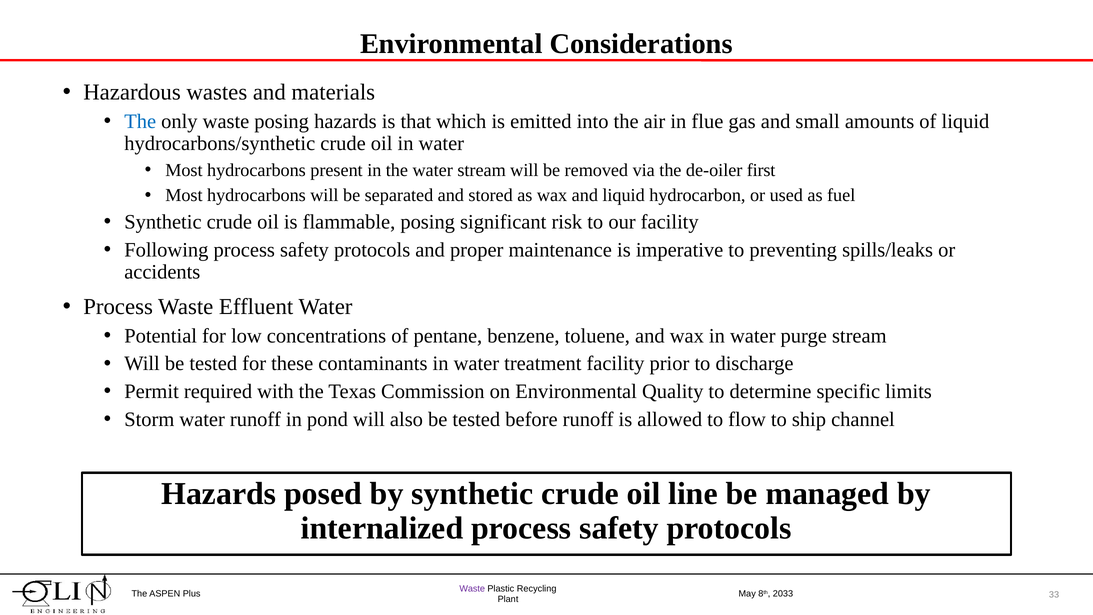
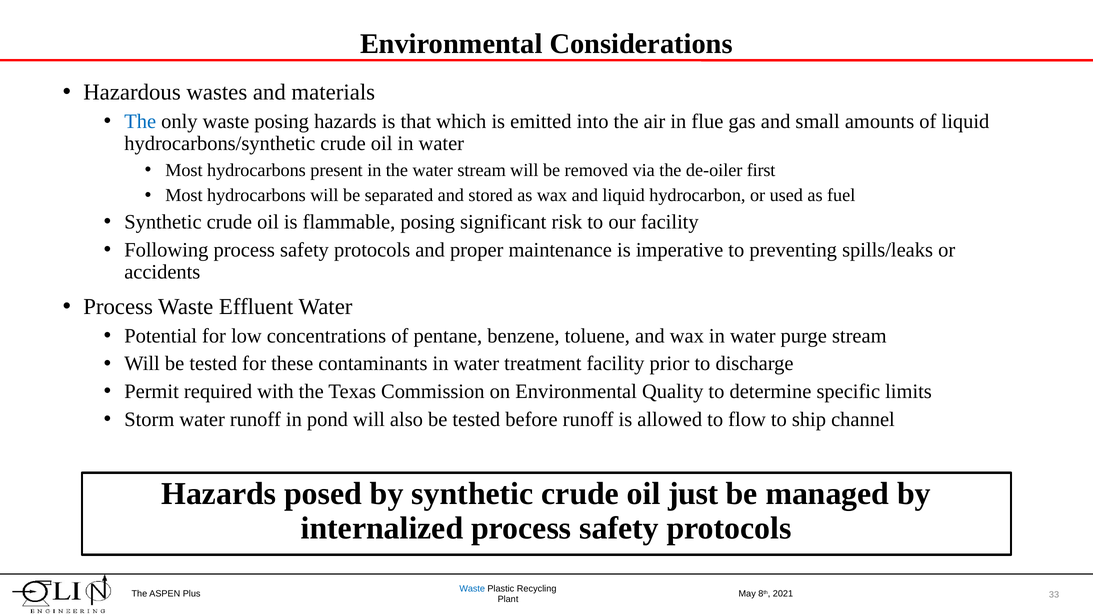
line: line -> just
Waste at (472, 588) colour: purple -> blue
2033: 2033 -> 2021
